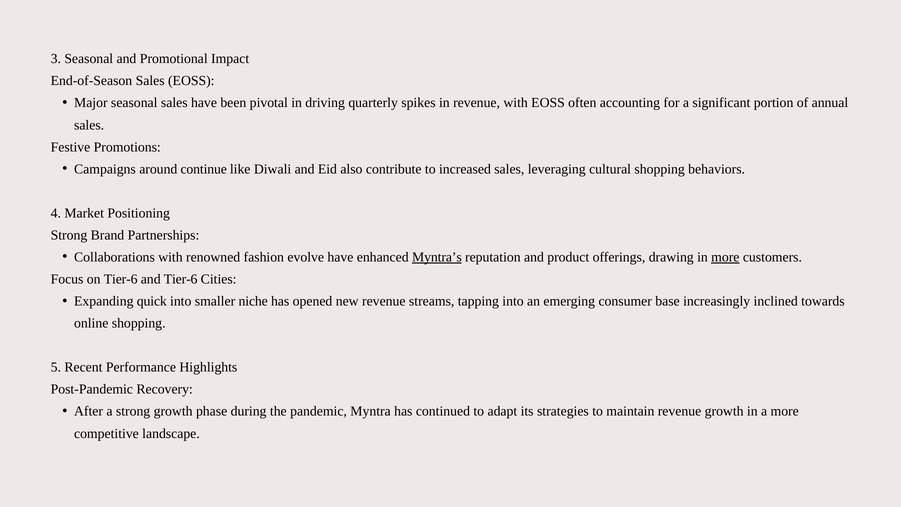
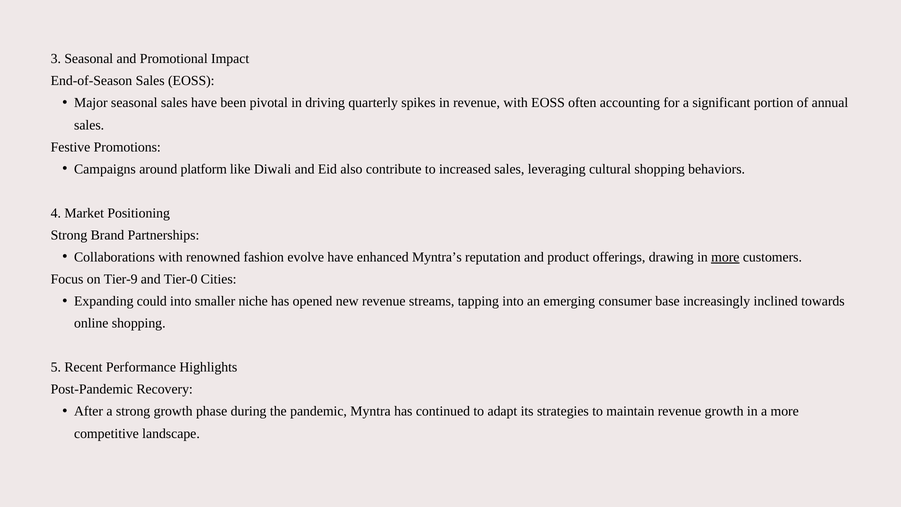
continue: continue -> platform
Myntra’s underline: present -> none
on Tier-6: Tier-6 -> Tier-9
and Tier-6: Tier-6 -> Tier-0
quick: quick -> could
